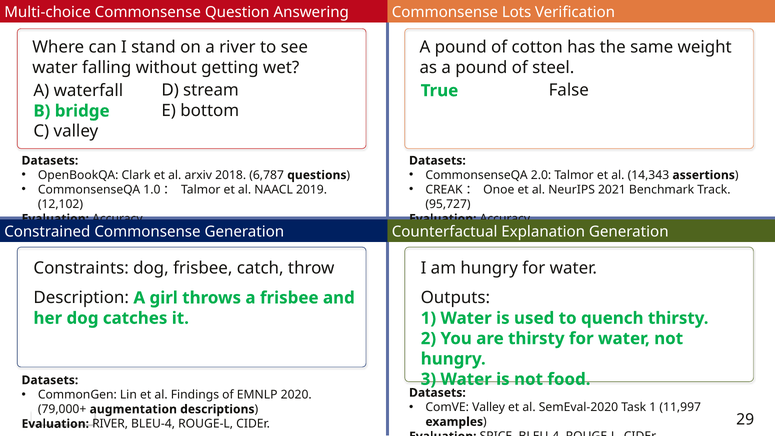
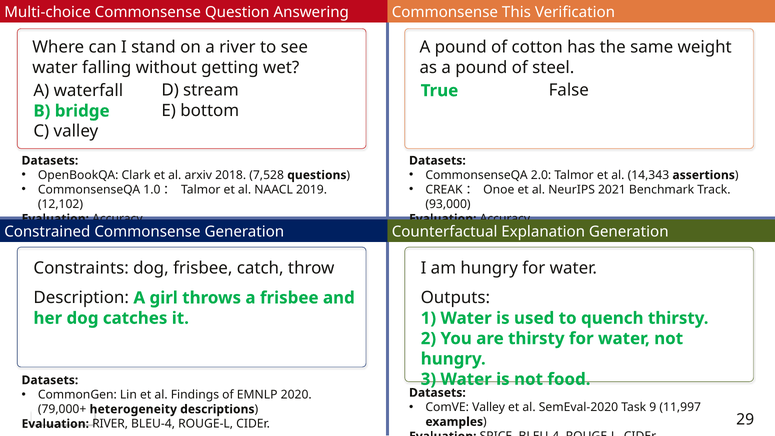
Lots: Lots -> This
6,787: 6,787 -> 7,528
95,727: 95,727 -> 93,000
Task 1: 1 -> 9
augmentation: augmentation -> heterogeneity
